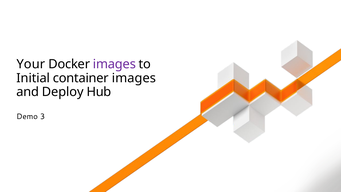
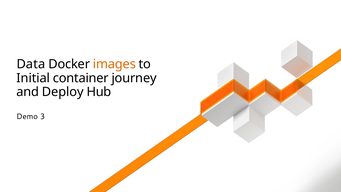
Your: Your -> Data
images at (114, 64) colour: purple -> orange
container images: images -> journey
